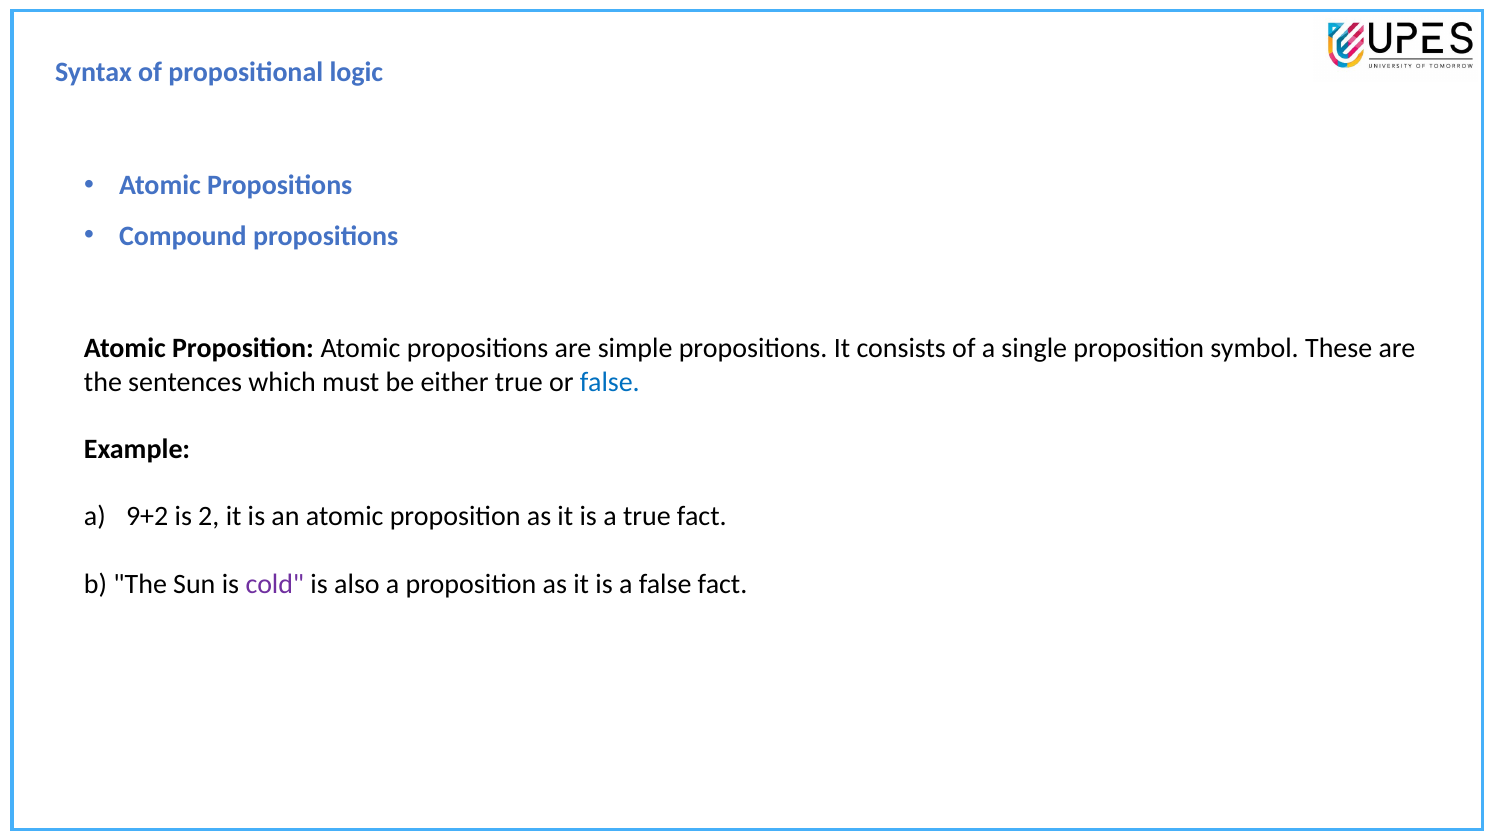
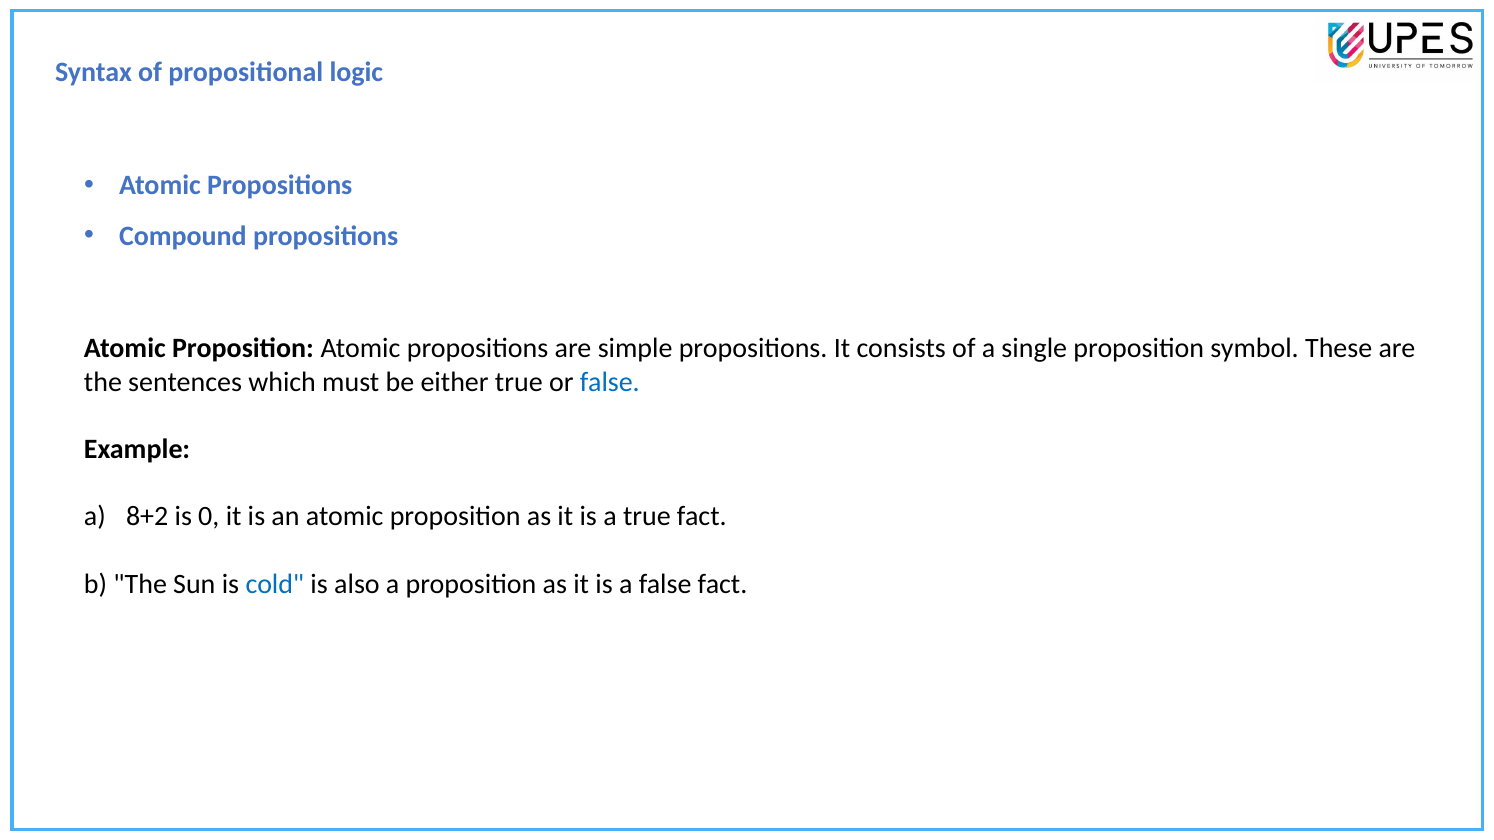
9+2: 9+2 -> 8+2
2: 2 -> 0
cold colour: purple -> blue
